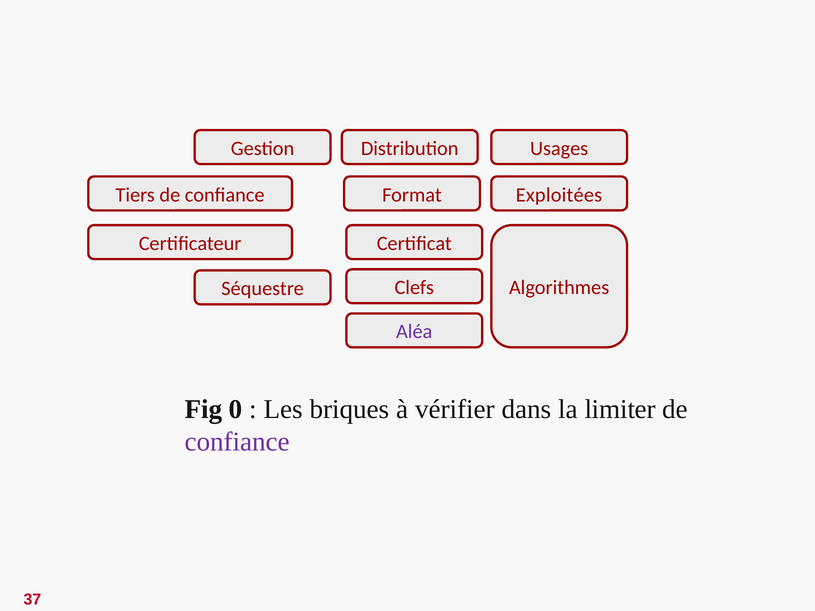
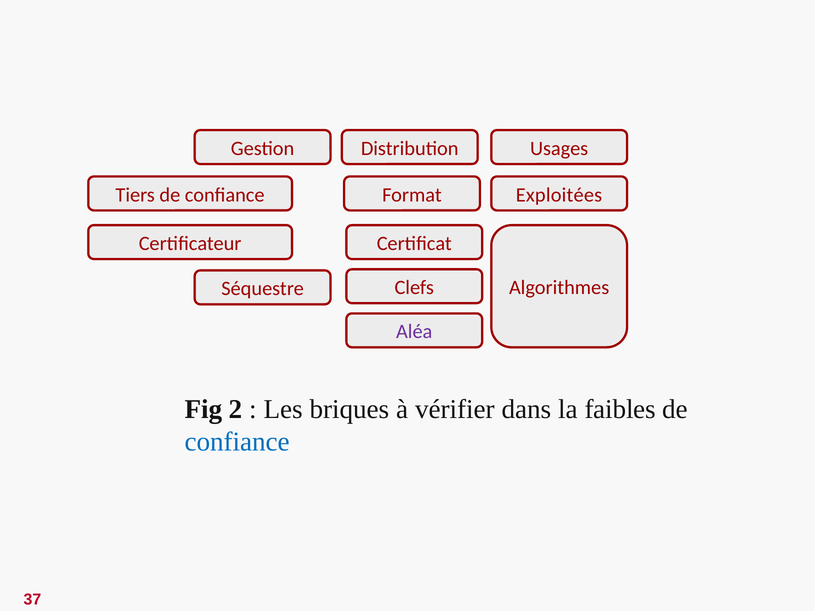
0: 0 -> 2
limiter: limiter -> faibles
confiance at (237, 442) colour: purple -> blue
